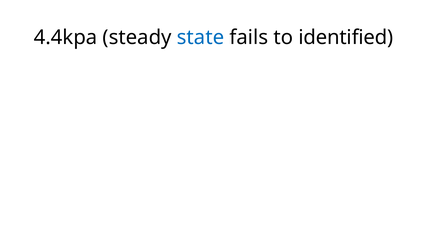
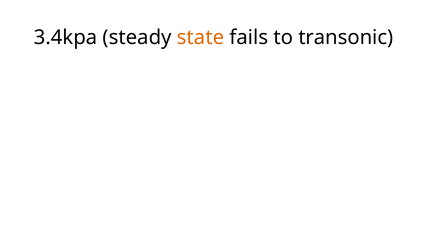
4.4kpa: 4.4kpa -> 3.4kpa
state colour: blue -> orange
identified: identified -> transonic
